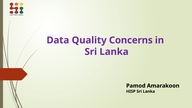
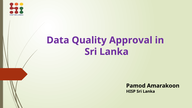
Concerns: Concerns -> Approval
